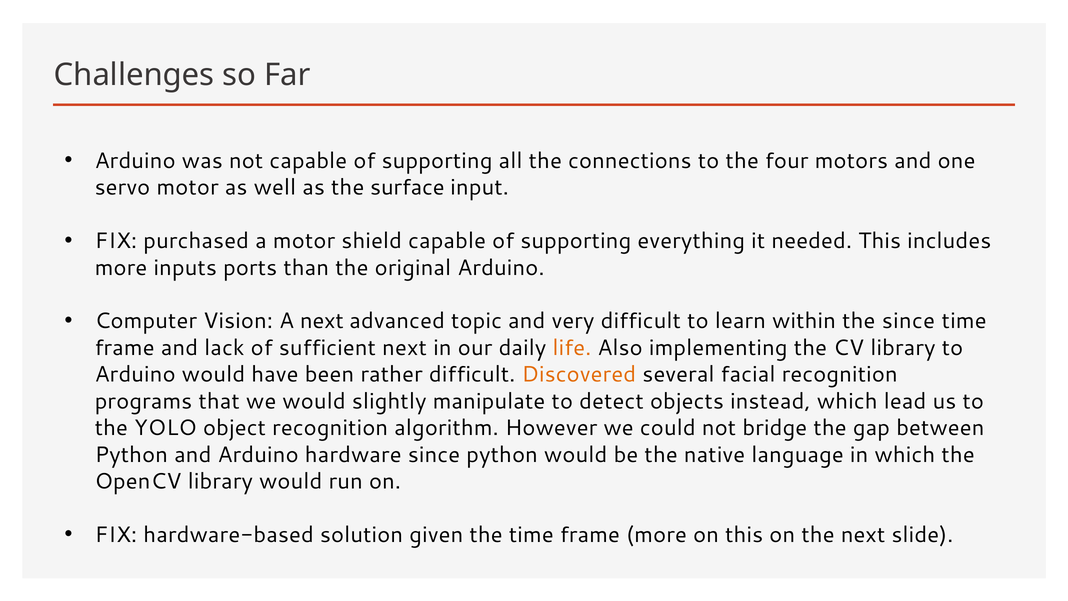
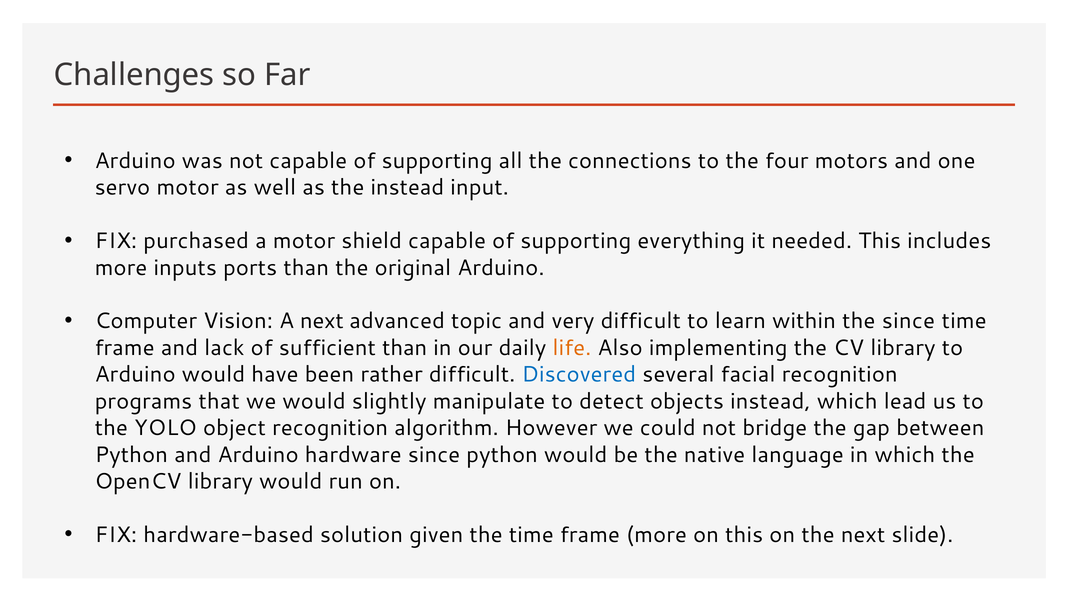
the surface: surface -> instead
sufficient next: next -> than
Discovered colour: orange -> blue
